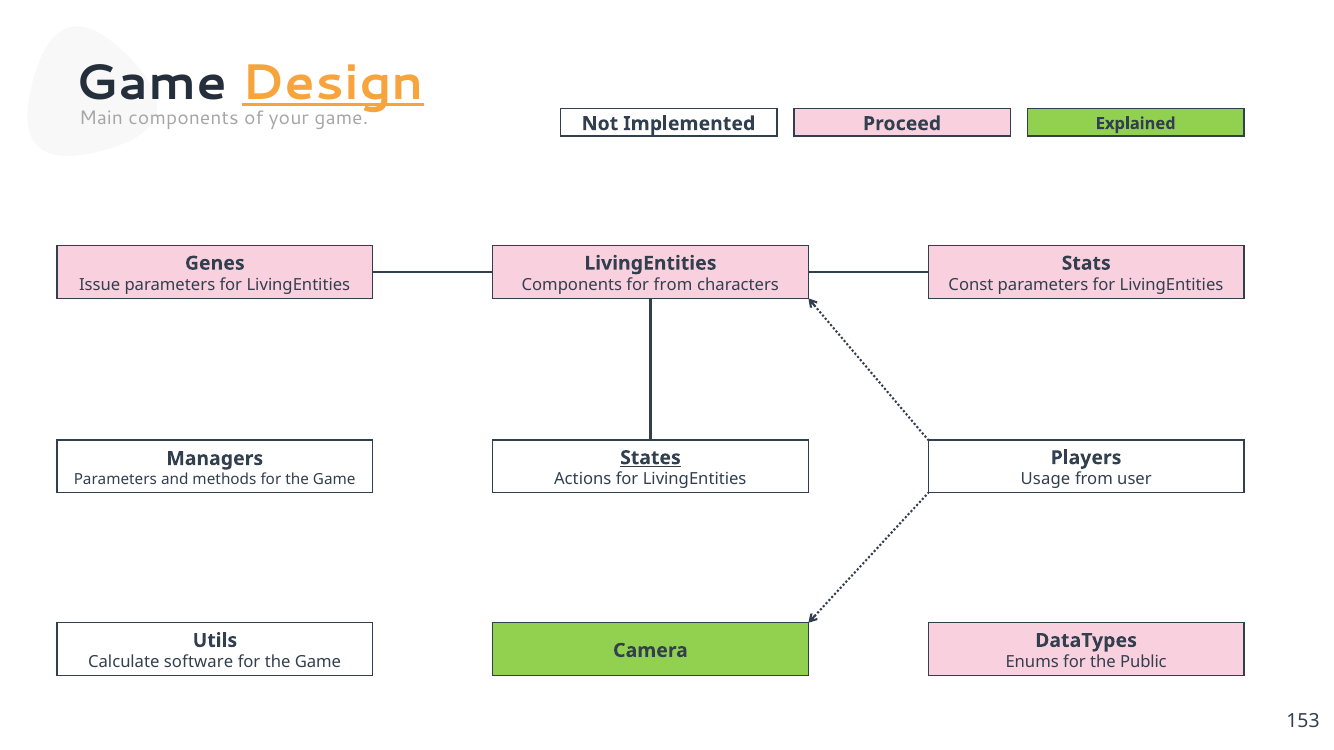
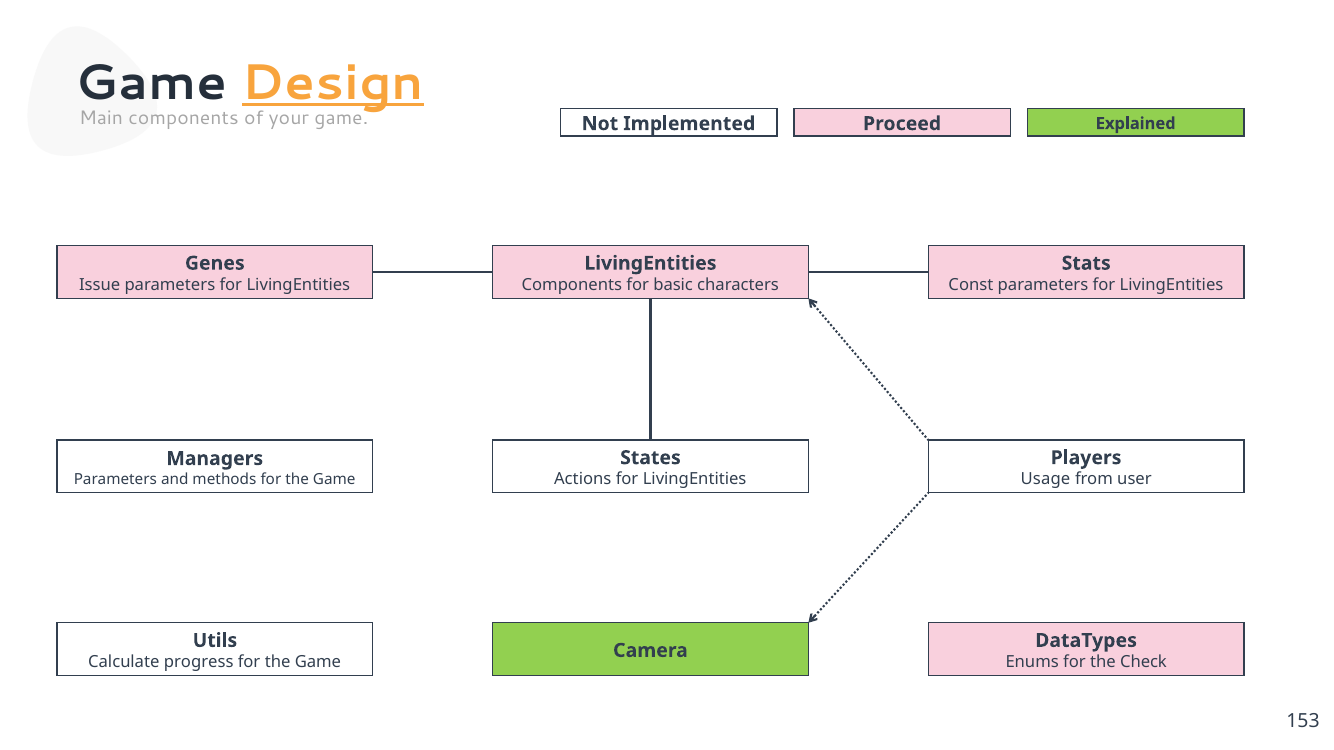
for from: from -> basic
States underline: present -> none
software: software -> progress
Public: Public -> Check
